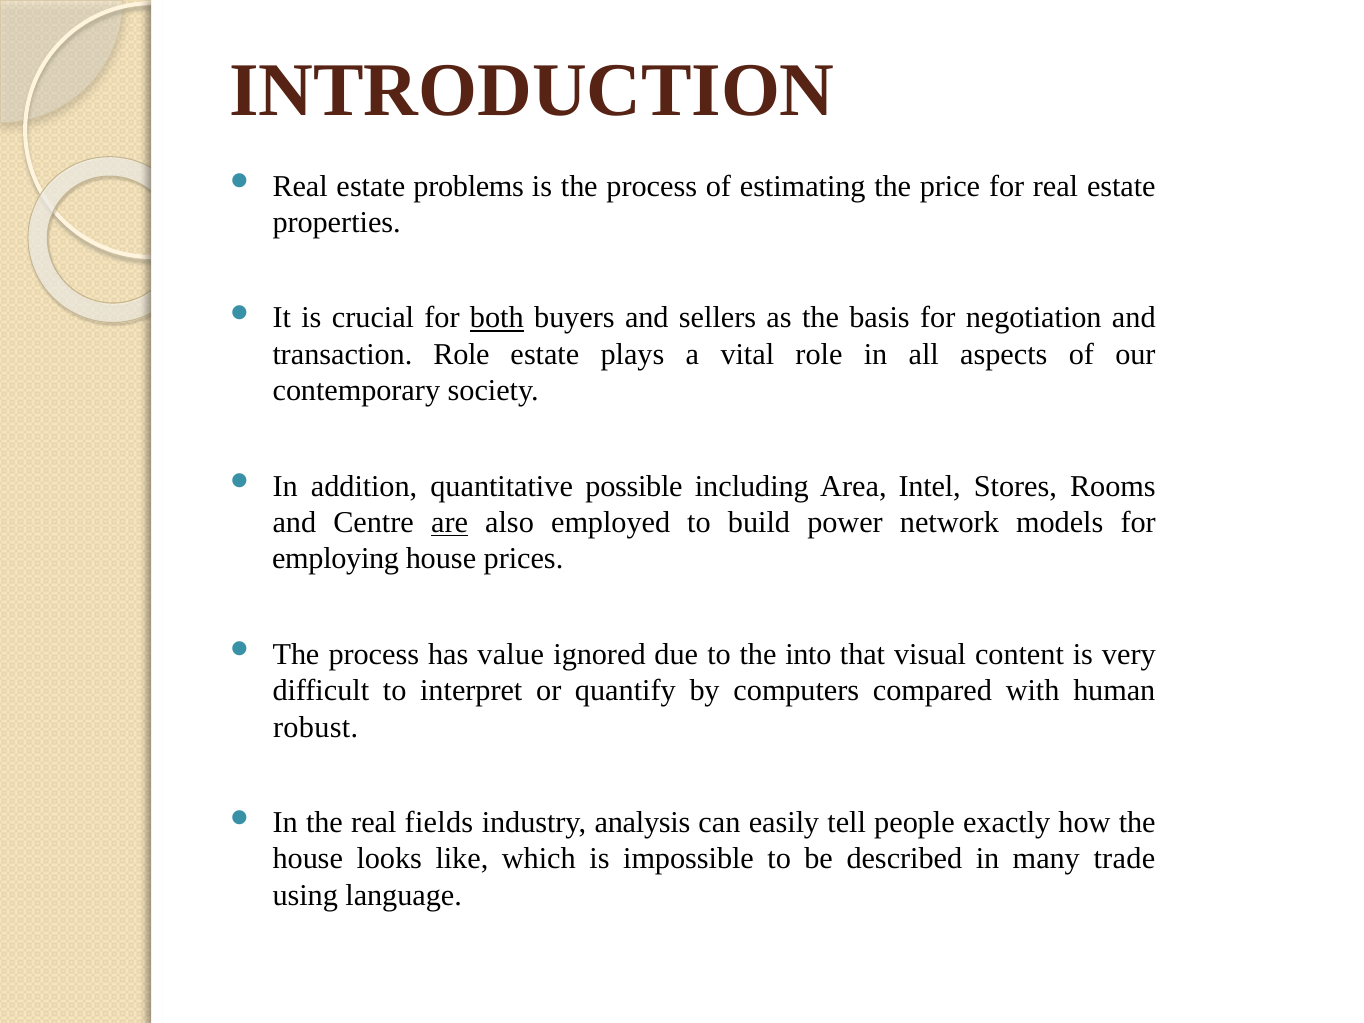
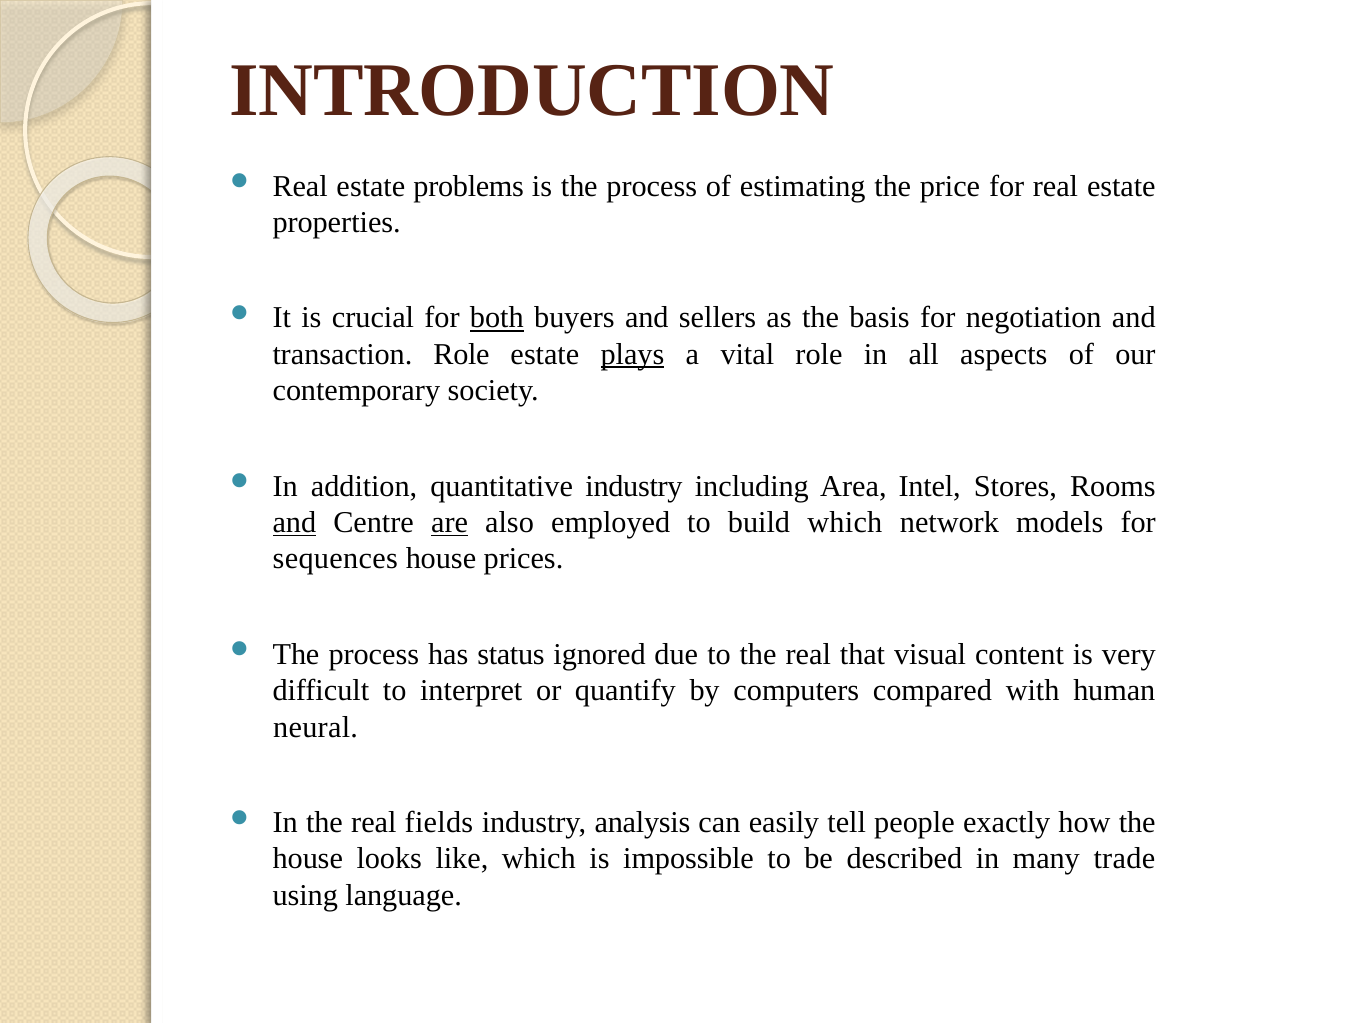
plays underline: none -> present
quantitative possible: possible -> industry
and at (294, 523) underline: none -> present
build power: power -> which
employing: employing -> sequences
value: value -> status
to the into: into -> real
robust: robust -> neural
